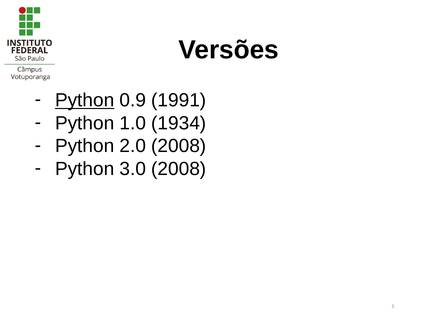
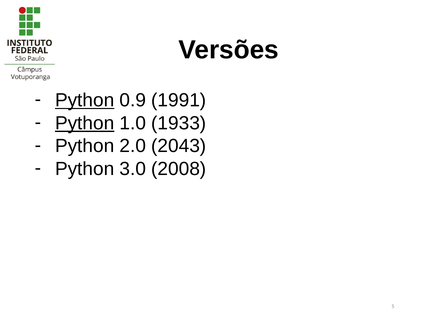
Python at (85, 123) underline: none -> present
1934: 1934 -> 1933
2.0 2008: 2008 -> 2043
